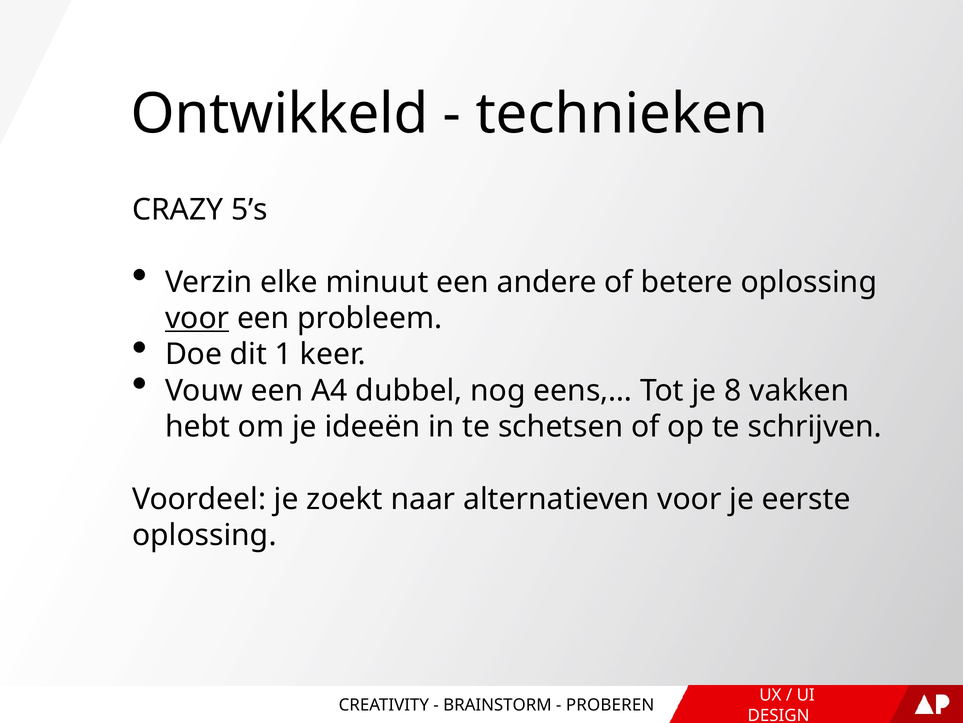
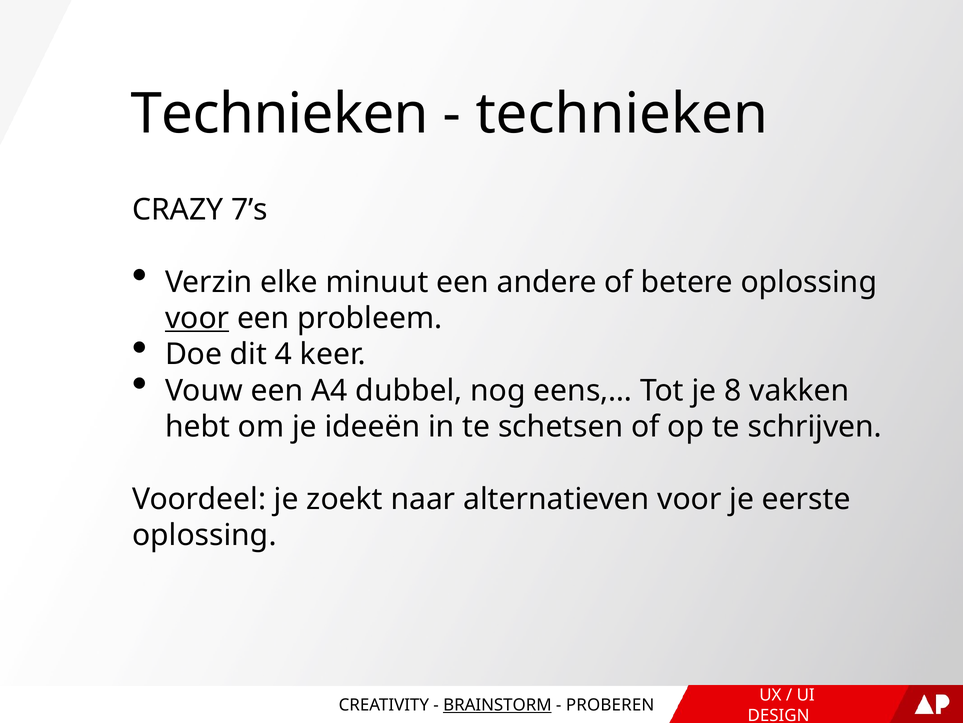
Ontwikkeld at (280, 114): Ontwikkeld -> Technieken
5’s: 5’s -> 7’s
1: 1 -> 4
BRAINSTORM underline: none -> present
